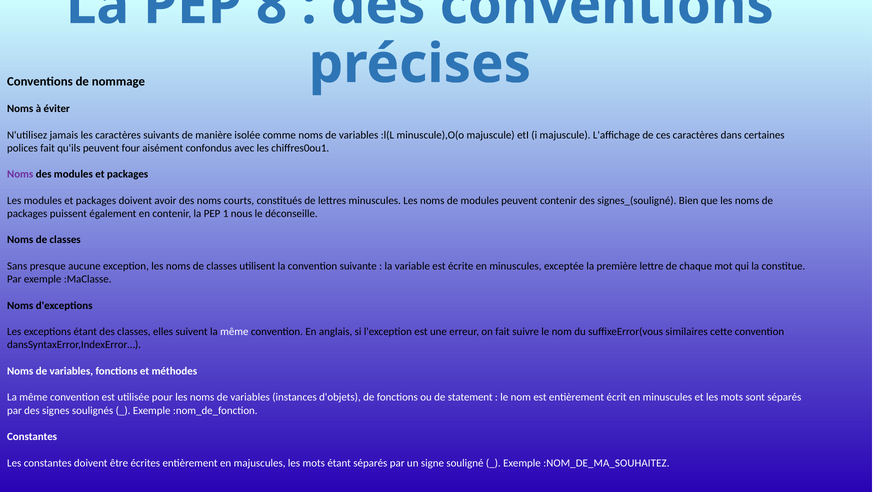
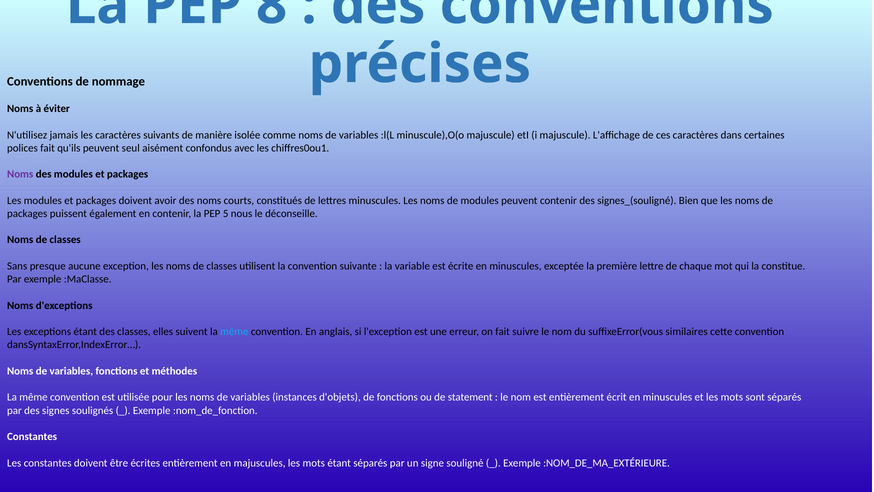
four: four -> seul
1: 1 -> 5
même at (234, 331) colour: white -> light blue
:NOM_DE_MA_SOUHAITEZ: :NOM_DE_MA_SOUHAITEZ -> :NOM_DE_MA_EXTÉRIEURE
